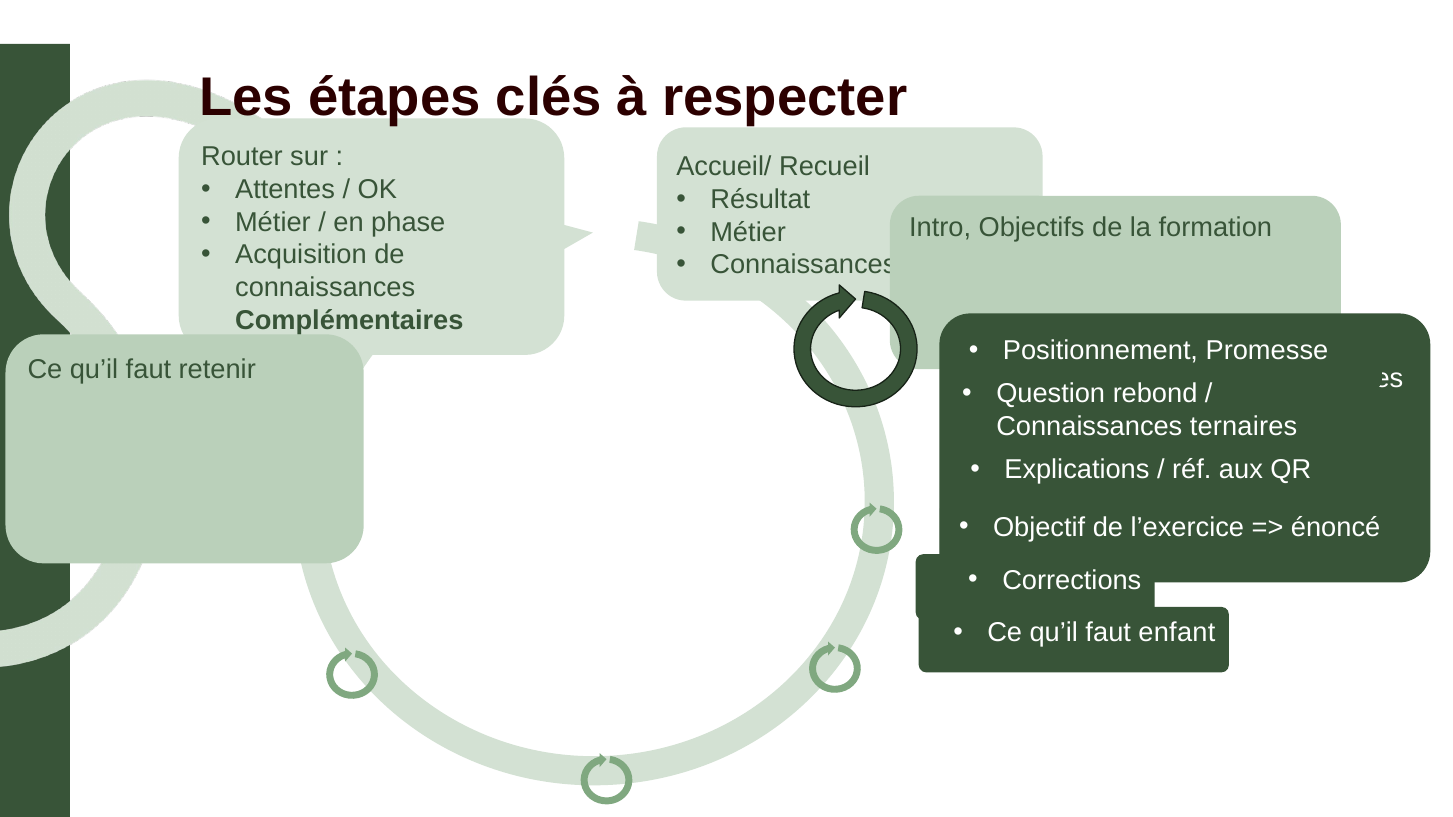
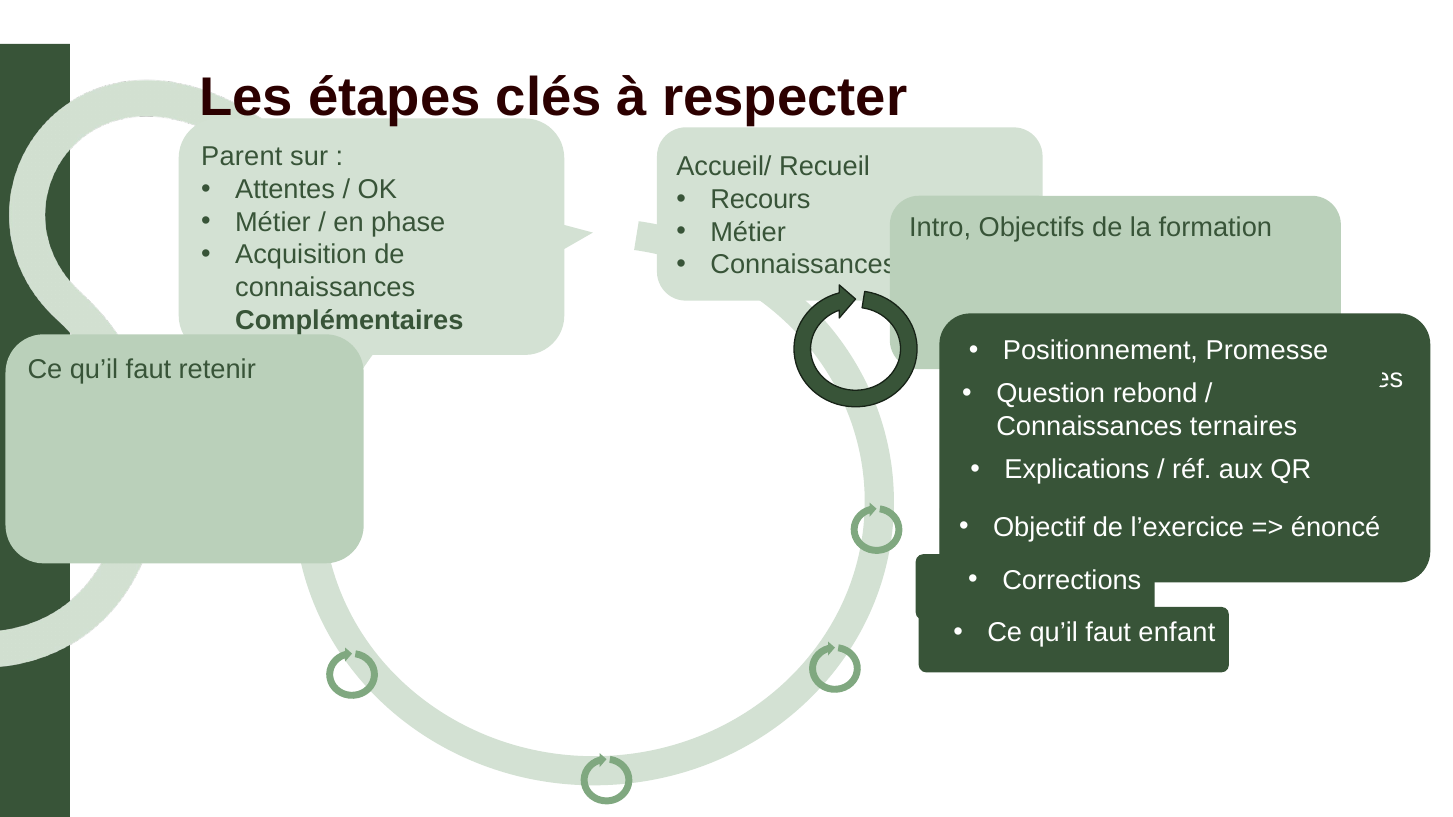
Router: Router -> Parent
Résultat: Résultat -> Recours
